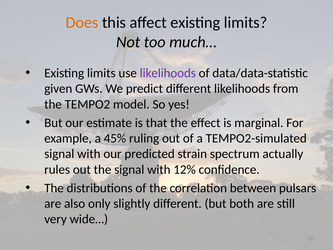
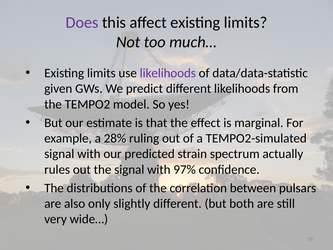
Does colour: orange -> purple
45%: 45% -> 28%
12%: 12% -> 97%
